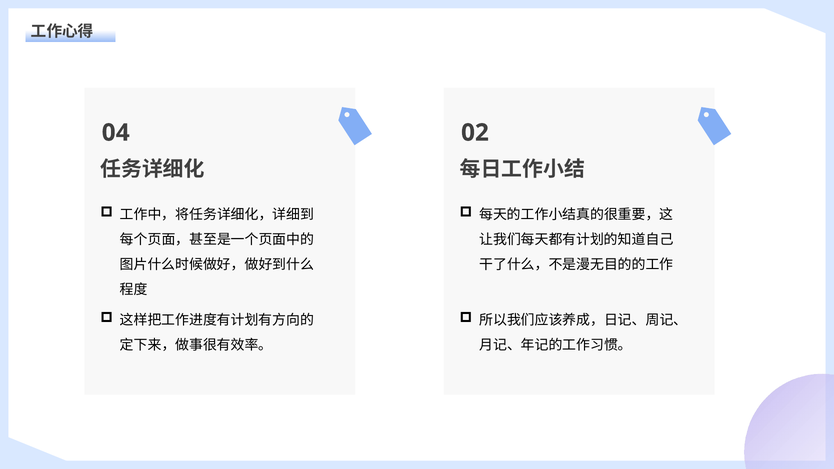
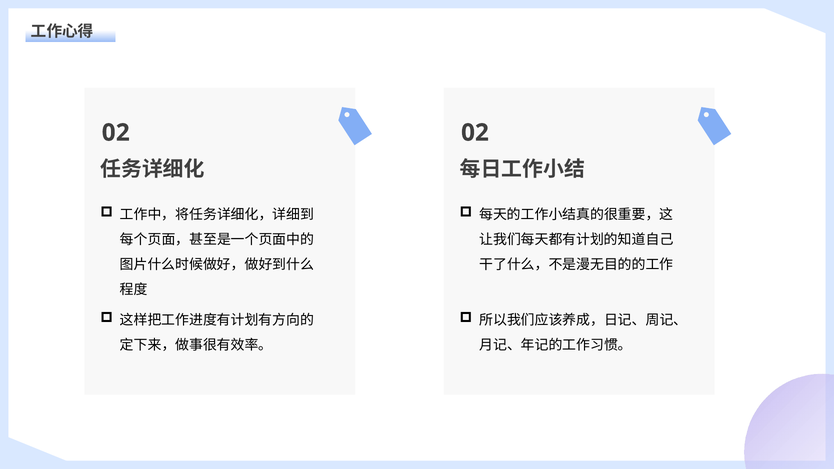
4: 4 -> 2
